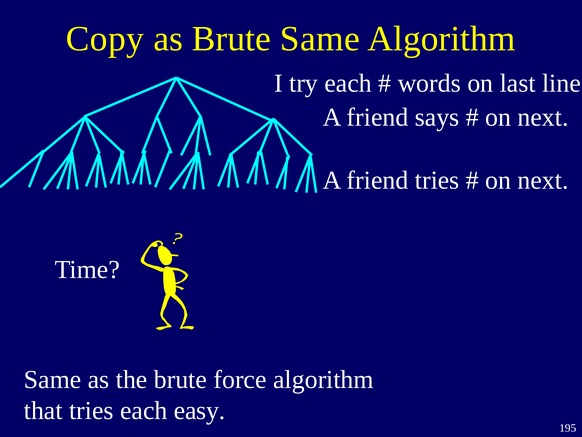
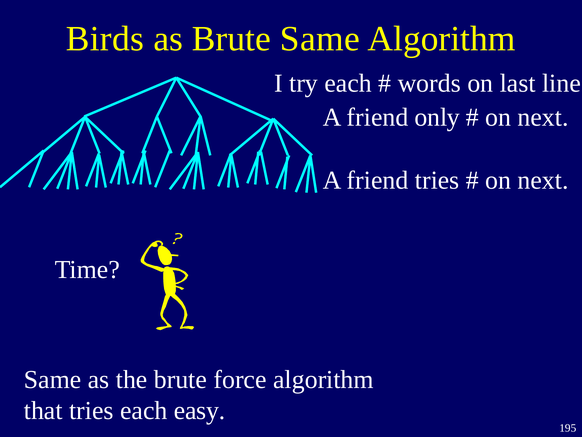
Copy: Copy -> Birds
says: says -> only
